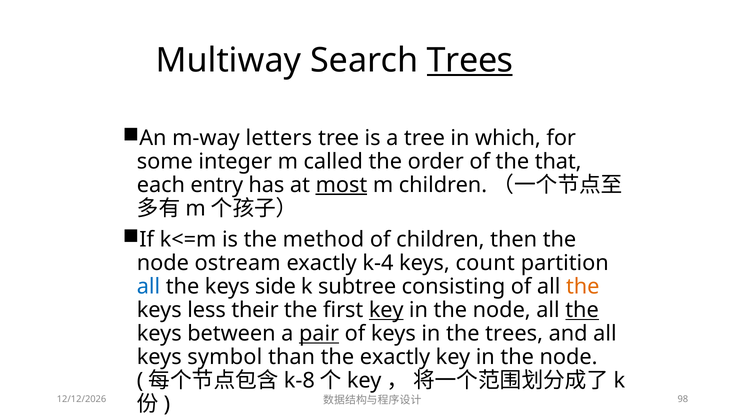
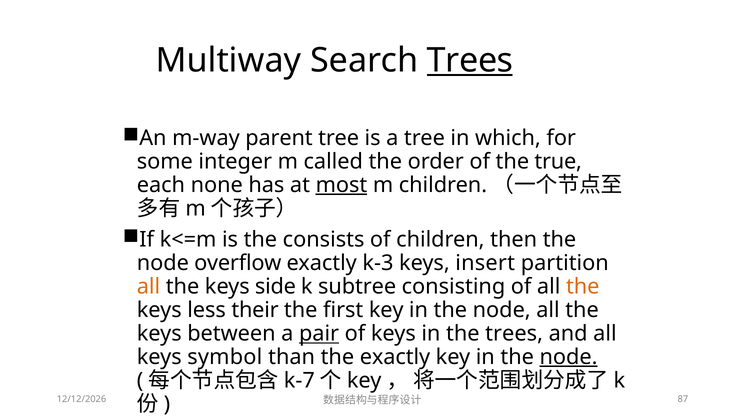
letters: letters -> parent
that: that -> true
entry: entry -> none
method: method -> consists
ostream: ostream -> overflow
k-4: k-4 -> k-3
count: count -> insert
all at (148, 287) colour: blue -> orange
key at (386, 310) underline: present -> none
the at (582, 310) underline: present -> none
node at (568, 357) underline: none -> present
k-8: k-8 -> k-7
98: 98 -> 87
